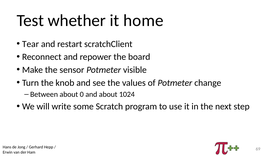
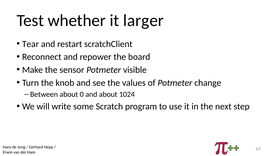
home: home -> larger
